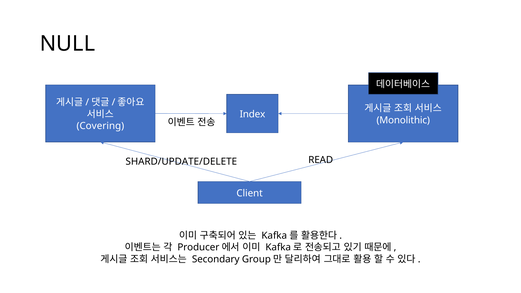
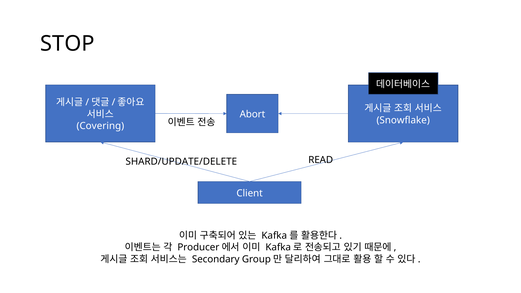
NULL: NULL -> STOP
Index: Index -> Abort
Monolithic: Monolithic -> Snowflake
